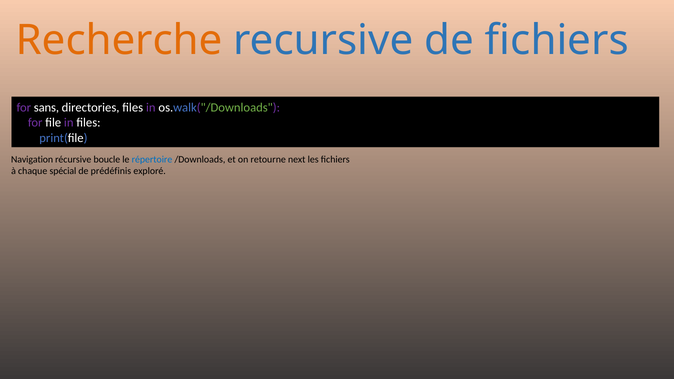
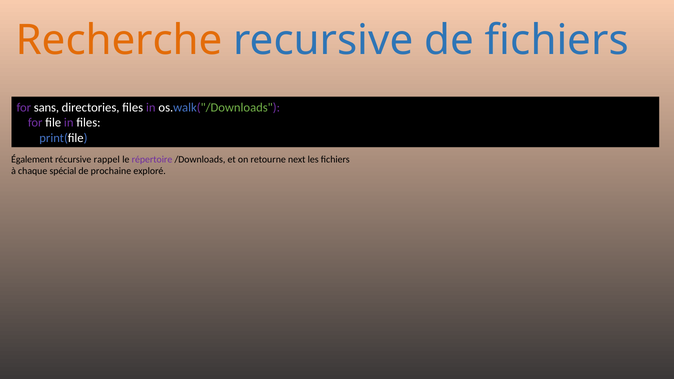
Navigation: Navigation -> Également
boucle: boucle -> rappel
répertoire colour: blue -> purple
prédéfinis: prédéfinis -> prochaine
